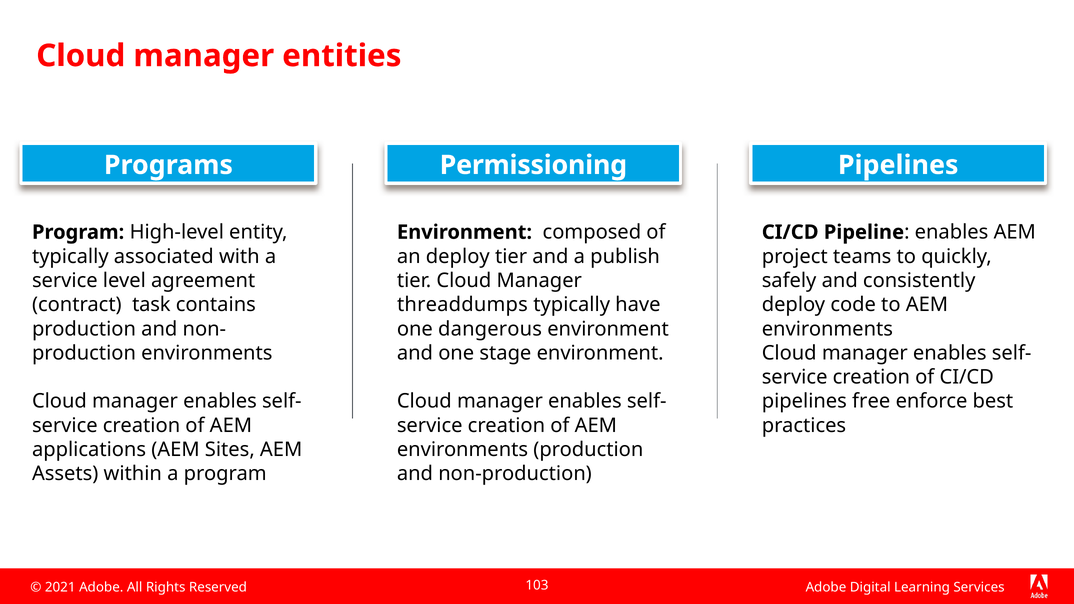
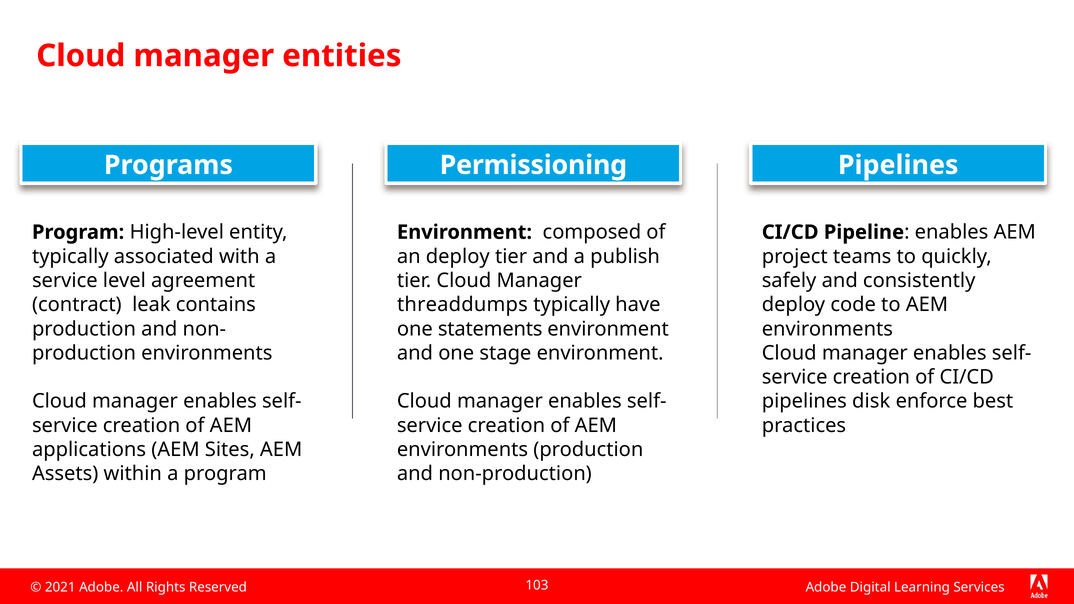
task: task -> leak
dangerous: dangerous -> statements
free: free -> disk
